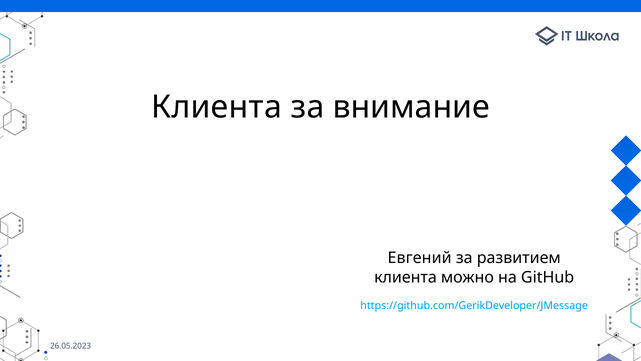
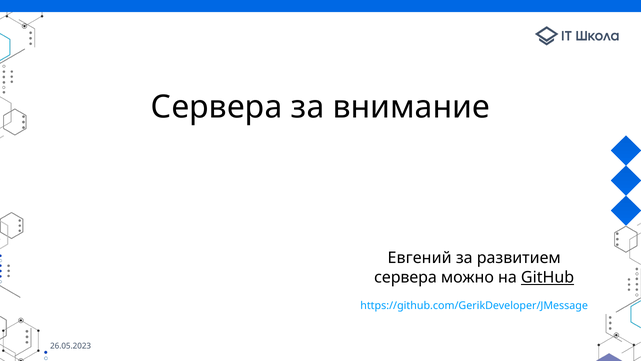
Клиента at (217, 107): Клиента -> Сервера
клиента at (405, 277): клиента -> сервера
GitHub underline: none -> present
